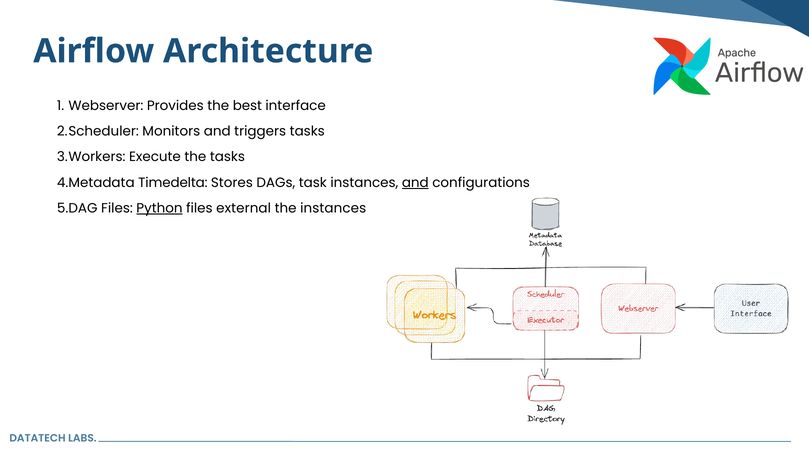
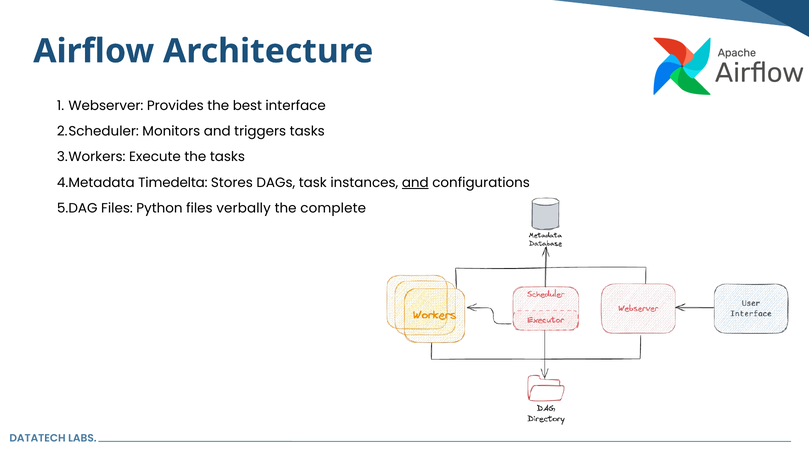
Python underline: present -> none
external: external -> verbally
the instances: instances -> complete
